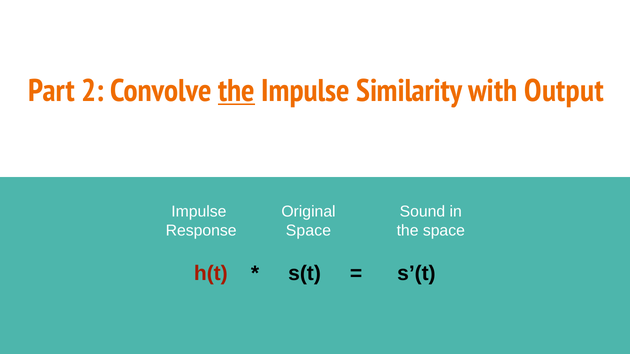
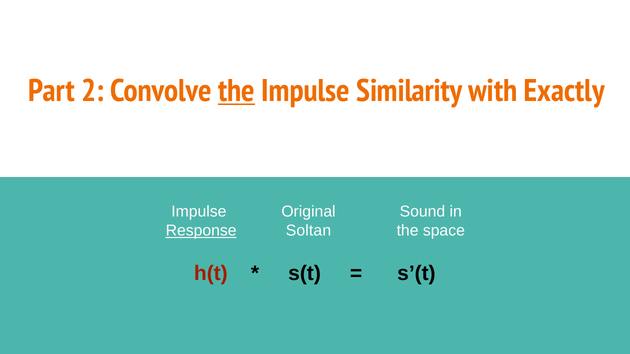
Output: Output -> Exactly
Response underline: none -> present
Space at (308, 231): Space -> Soltan
